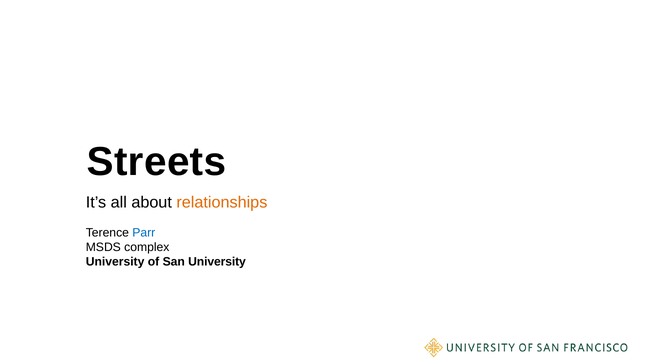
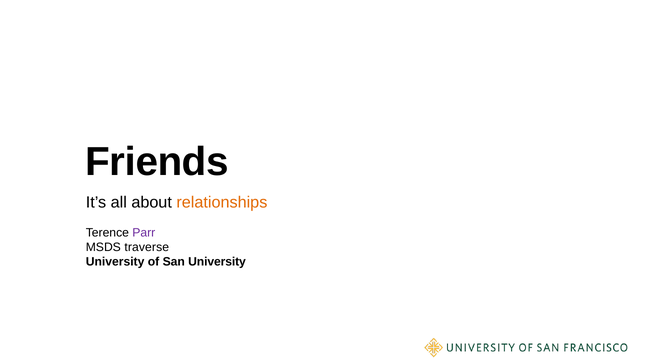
Streets: Streets -> Friends
Parr colour: blue -> purple
complex: complex -> traverse
